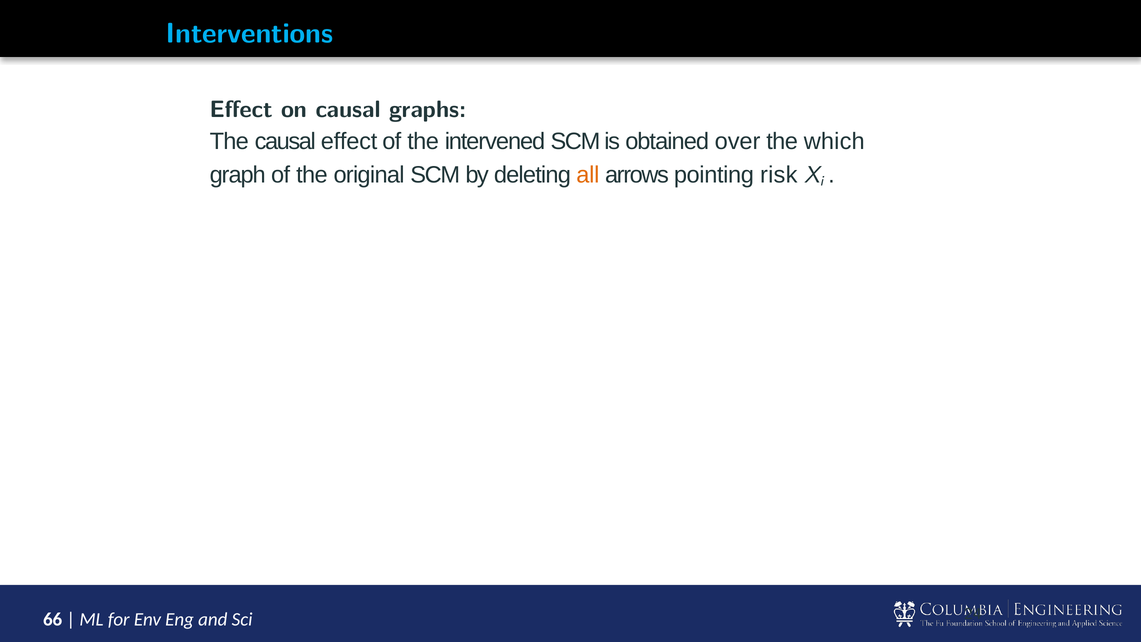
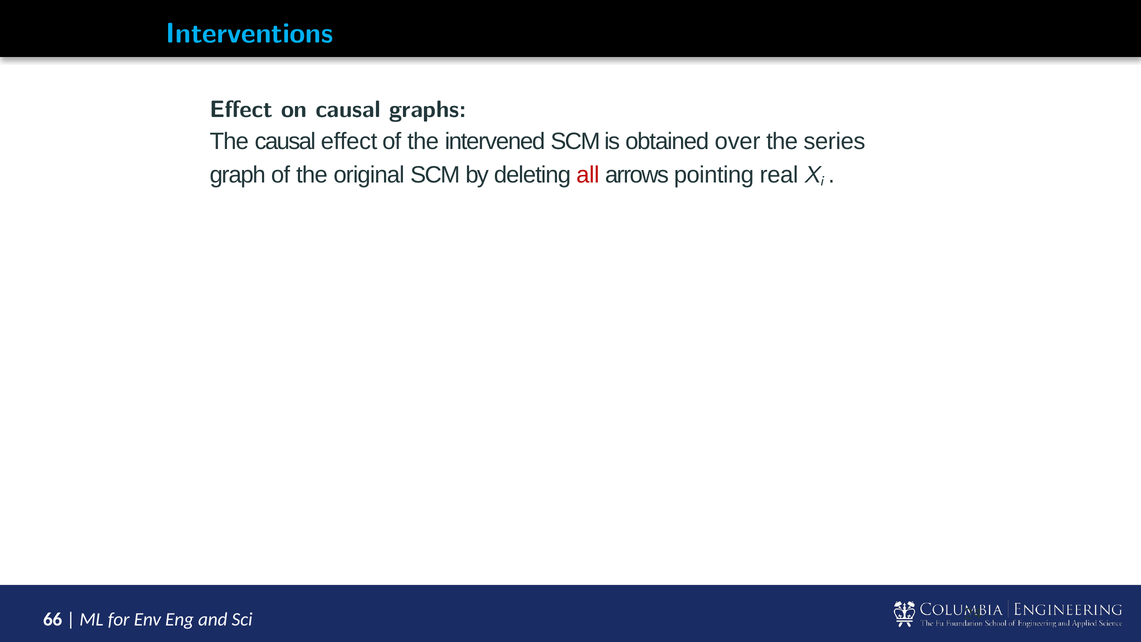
which: which -> series
all colour: orange -> red
risk: risk -> real
